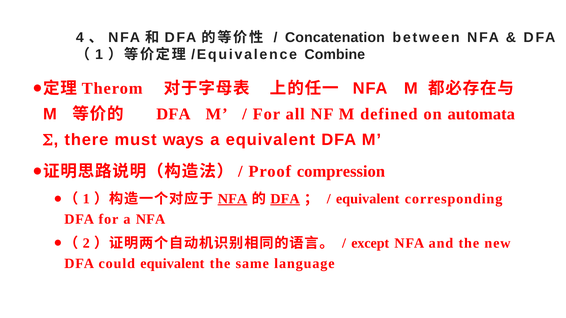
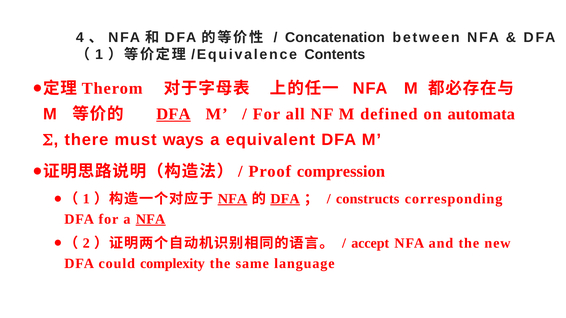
Combine: Combine -> Contents
DFA at (173, 114) underline: none -> present
equivalent at (368, 199): equivalent -> constructs
NFA at (151, 219) underline: none -> present
except: except -> accept
could equivalent: equivalent -> complexity
